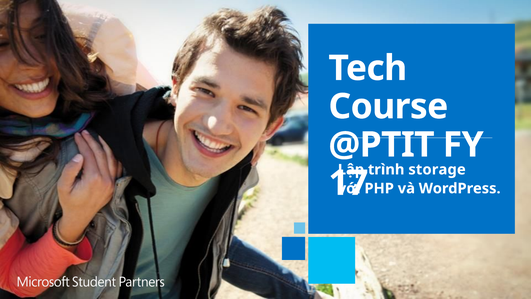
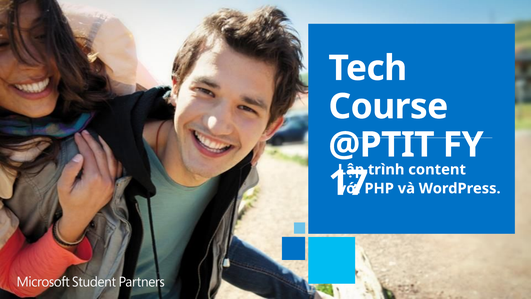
storage: storage -> content
